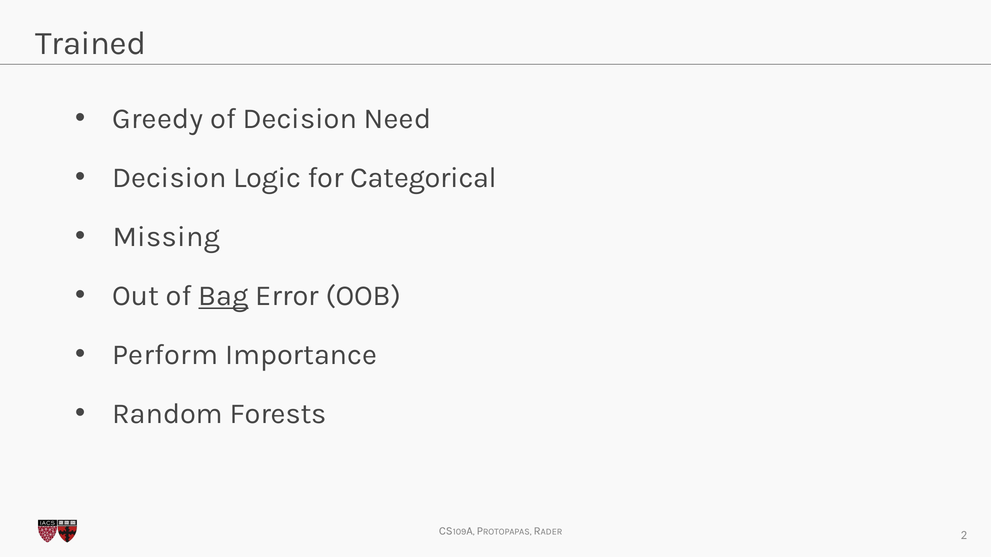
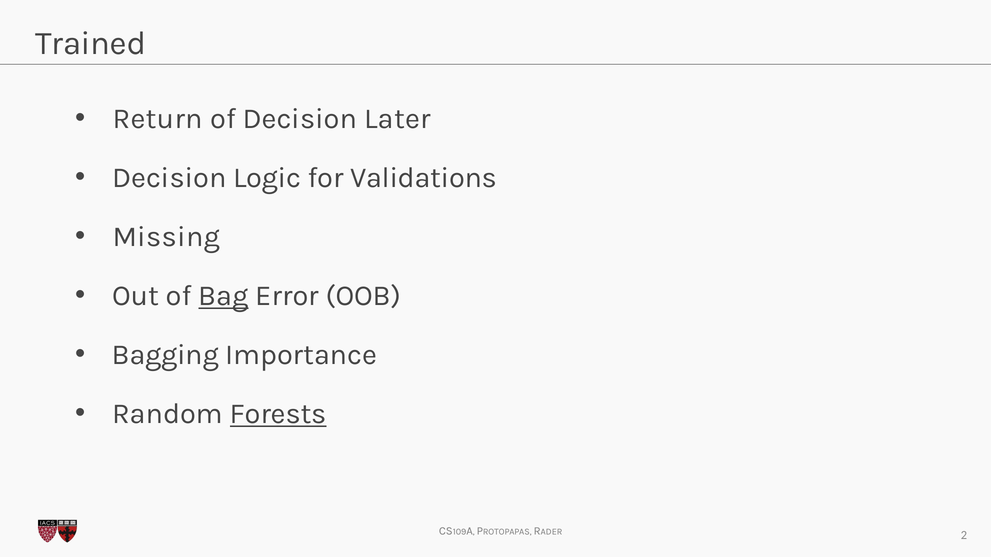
Greedy: Greedy -> Return
Need: Need -> Later
Categorical: Categorical -> Validations
Perform: Perform -> Bagging
Forests underline: none -> present
